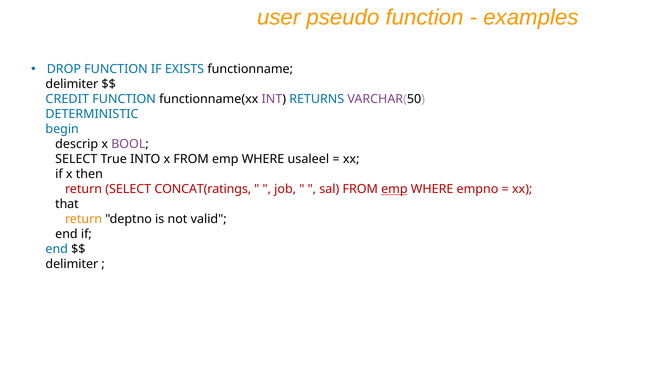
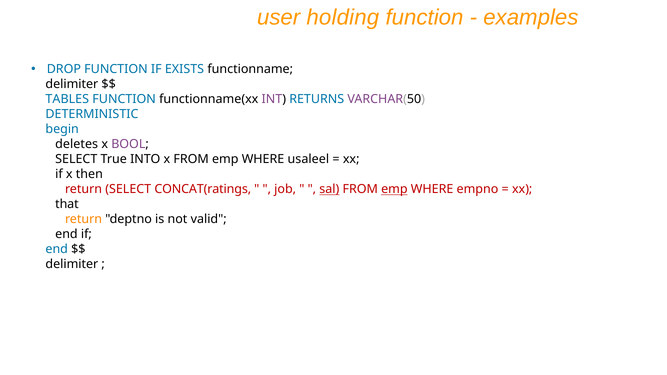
pseudo: pseudo -> holding
CREDIT: CREDIT -> TABLES
descrip: descrip -> deletes
sal underline: none -> present
